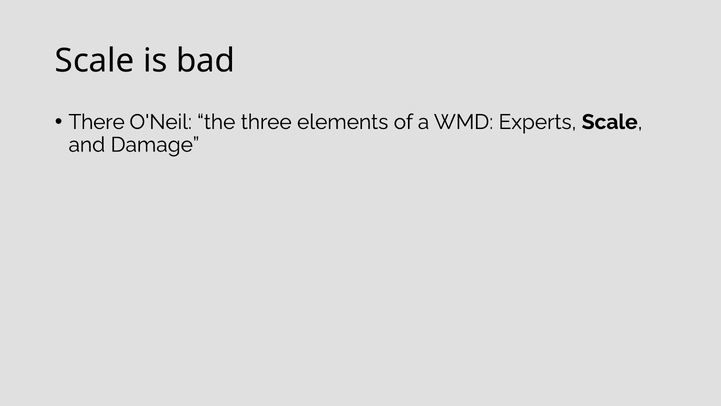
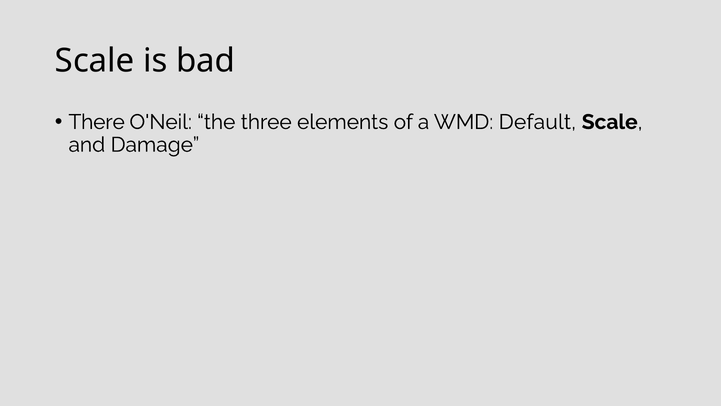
Experts: Experts -> Default
